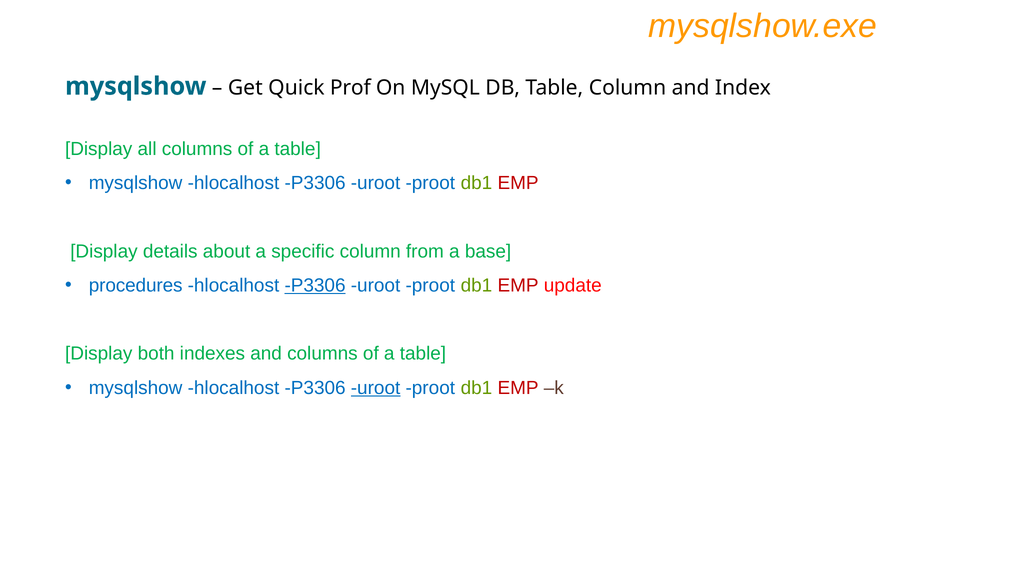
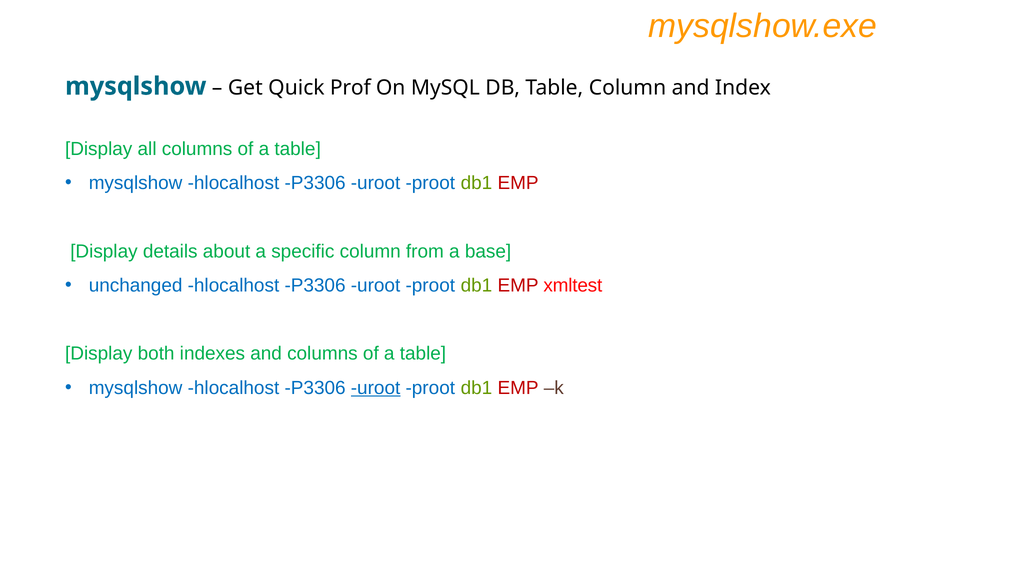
procedures: procedures -> unchanged
P3306 at (315, 285) underline: present -> none
update: update -> xmltest
